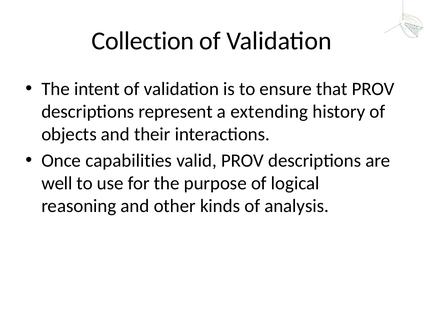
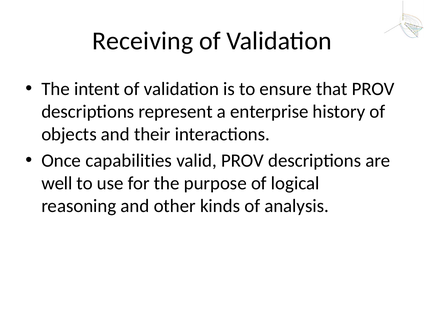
Collection: Collection -> Receiving
extending: extending -> enterprise
